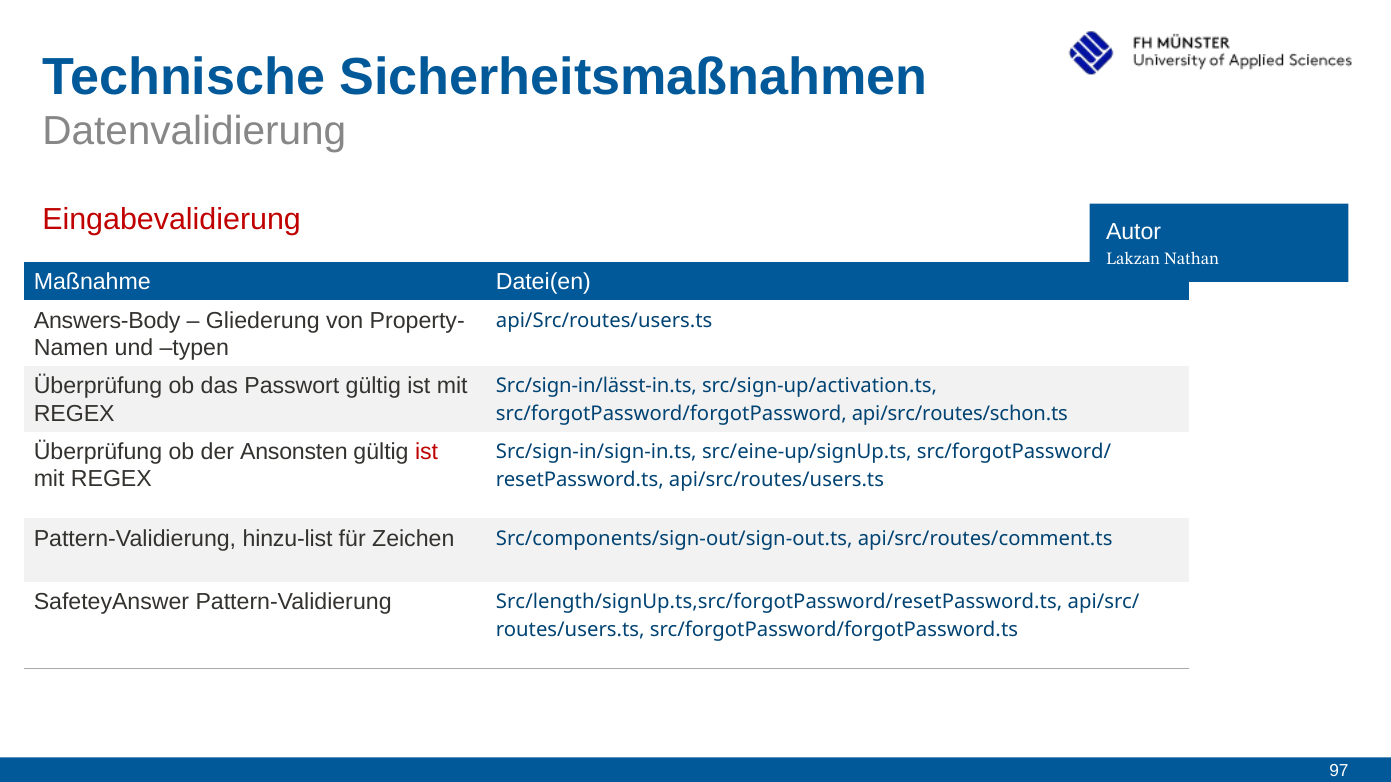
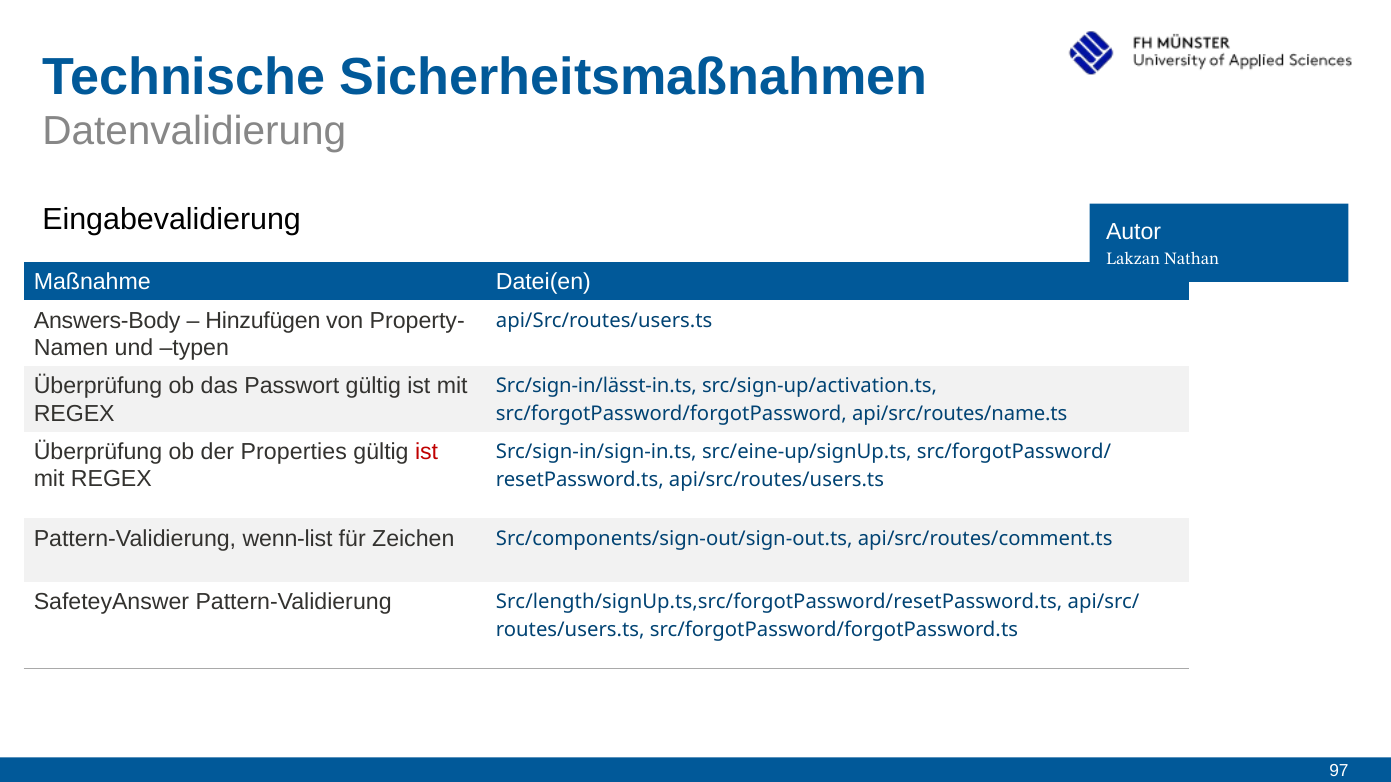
Eingabevalidierung colour: red -> black
Gliederung: Gliederung -> Hinzufügen
api/src/routes/schon.ts: api/src/routes/schon.ts -> api/src/routes/name.ts
Ansonsten: Ansonsten -> Properties
hinzu-list: hinzu-list -> wenn-list
